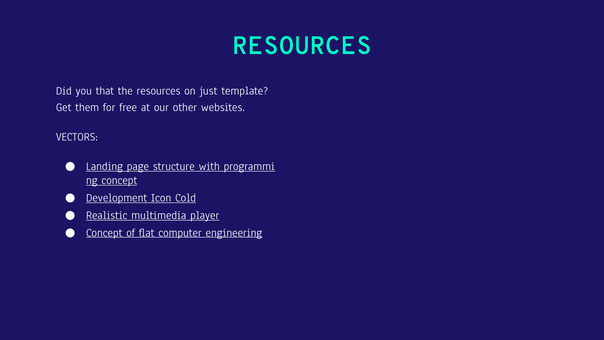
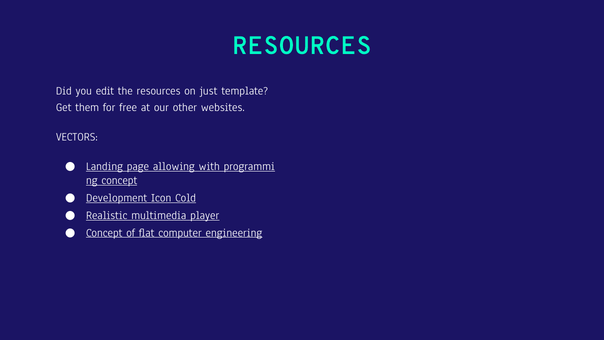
that: that -> edit
structure: structure -> allowing
